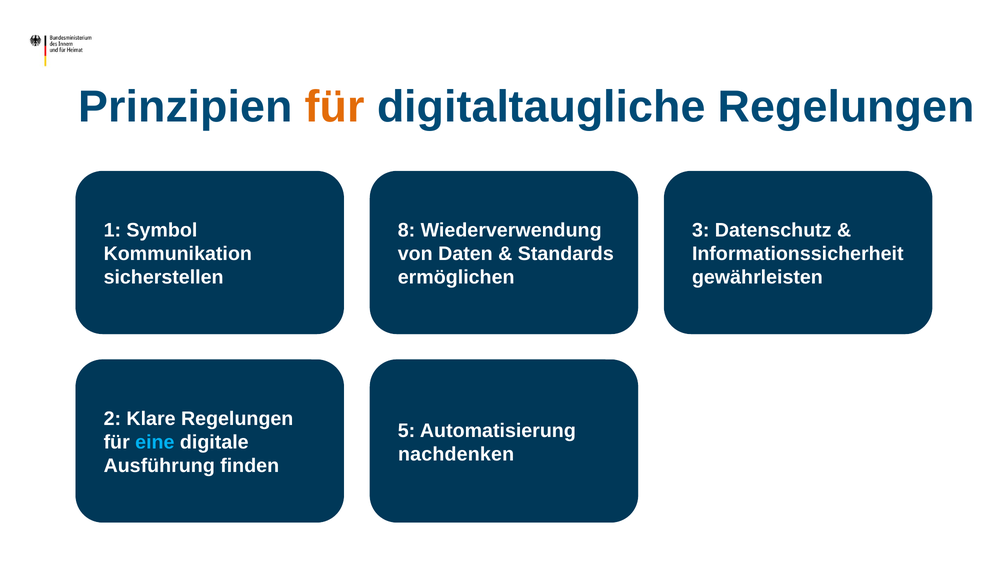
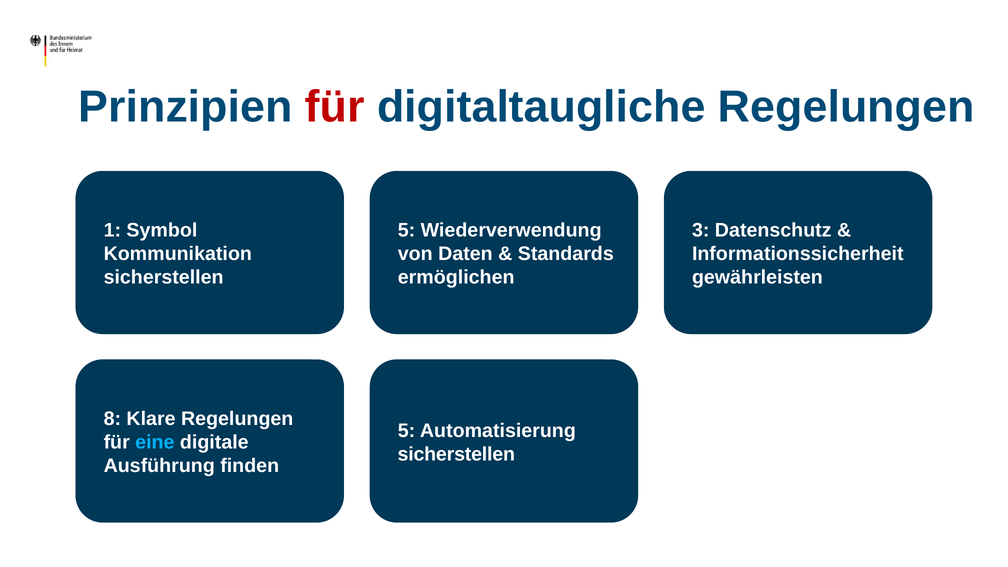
für at (335, 107) colour: orange -> red
8 at (407, 230): 8 -> 5
2: 2 -> 8
nachdenken at (456, 454): nachdenken -> sicherstellen
